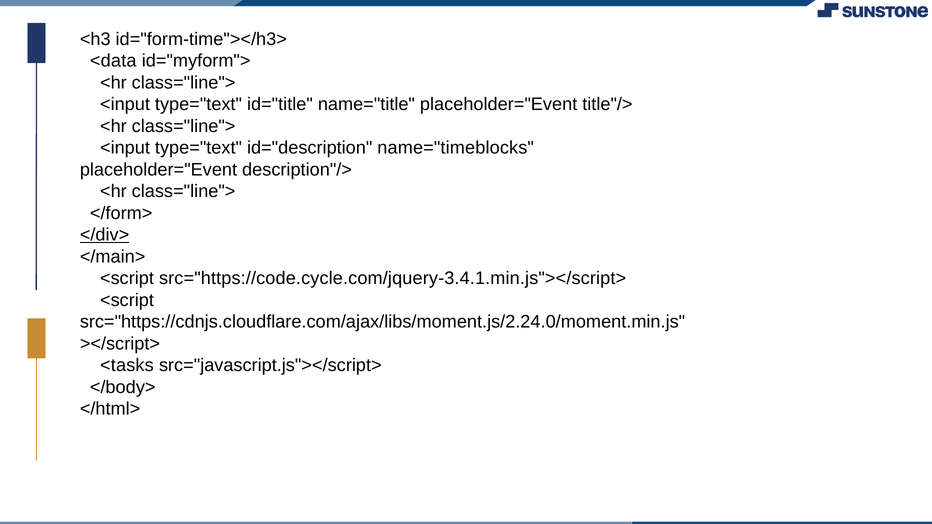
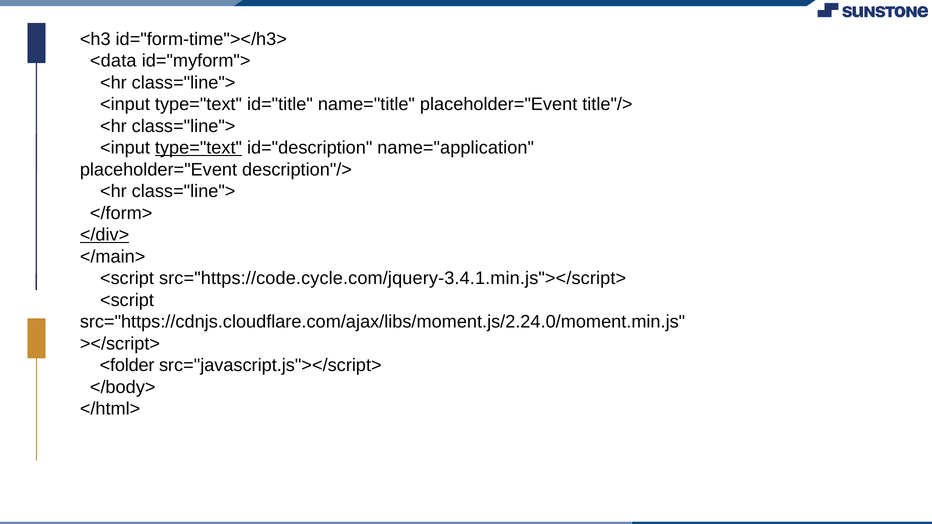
type="text at (198, 148) underline: none -> present
name="timeblocks: name="timeblocks -> name="application
<tasks: <tasks -> <folder
